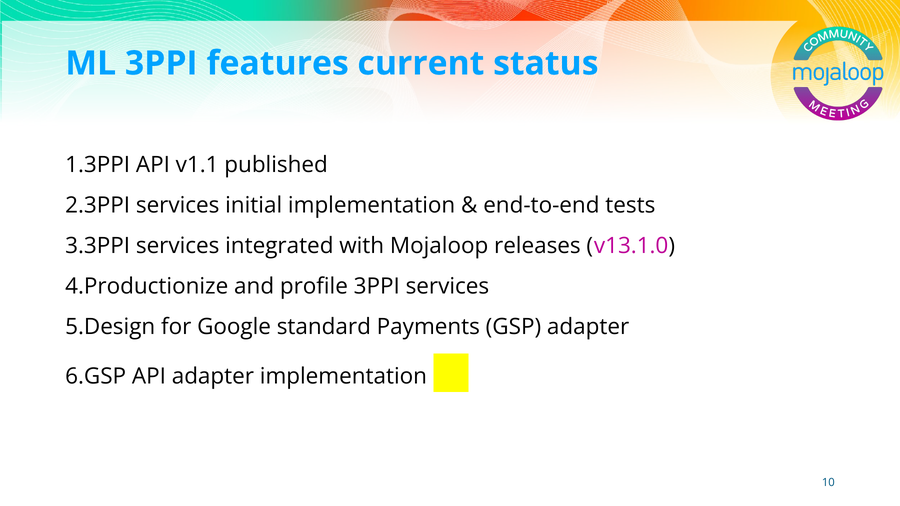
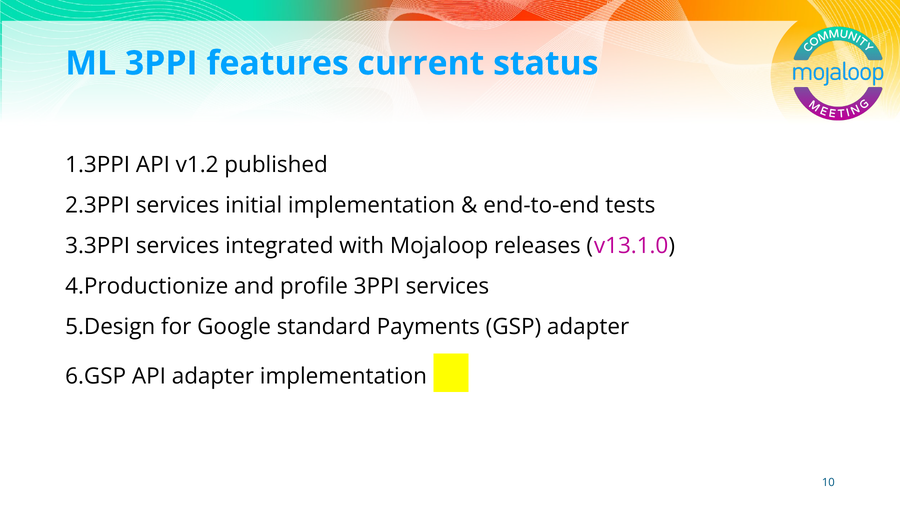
v1.1: v1.1 -> v1.2
